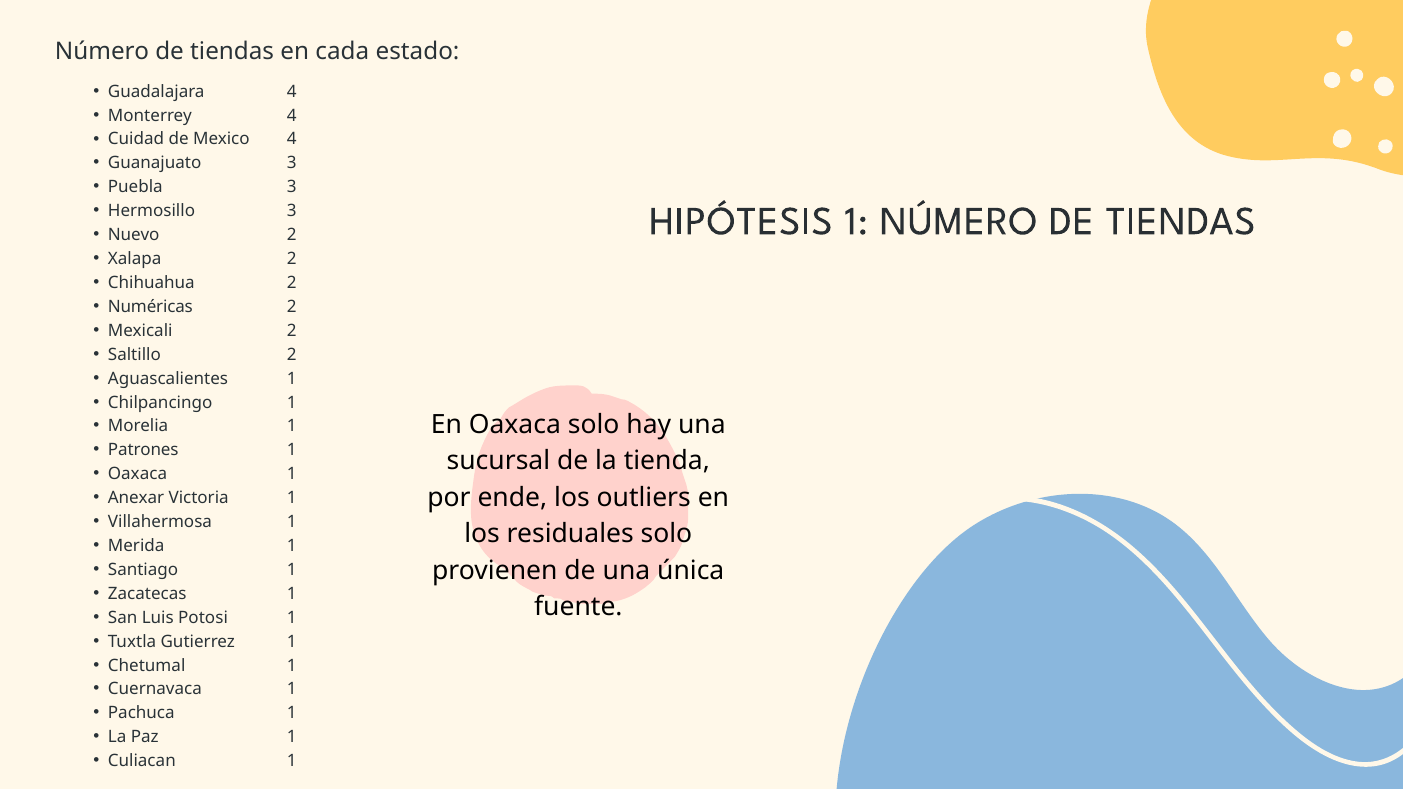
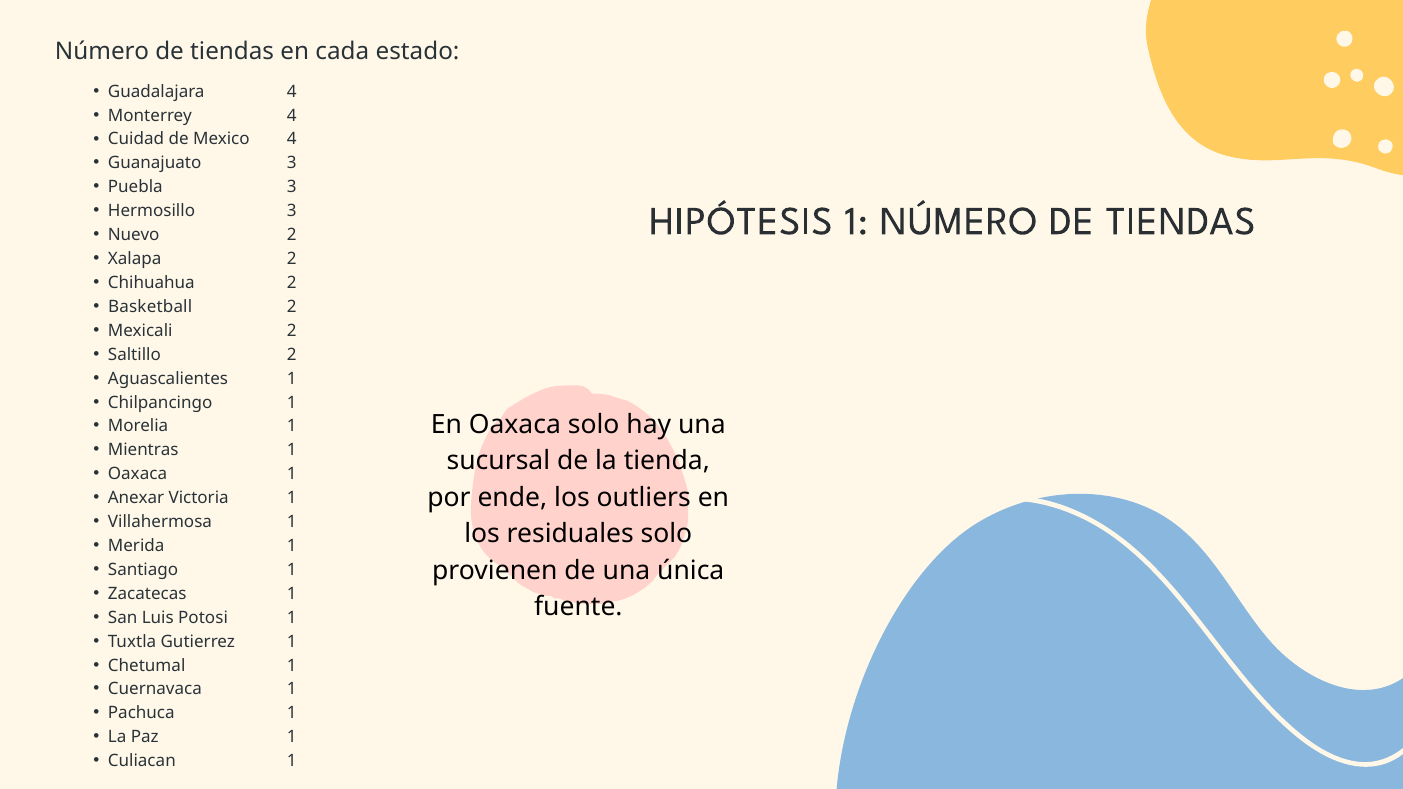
Numéricas: Numéricas -> Basketball
Patrones: Patrones -> Mientras
